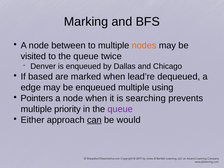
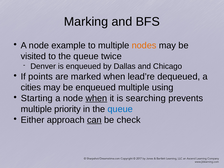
between: between -> example
based: based -> points
edge: edge -> cities
Pointers: Pointers -> Starting
when at (96, 98) underline: none -> present
queue at (120, 109) colour: purple -> blue
would: would -> check
